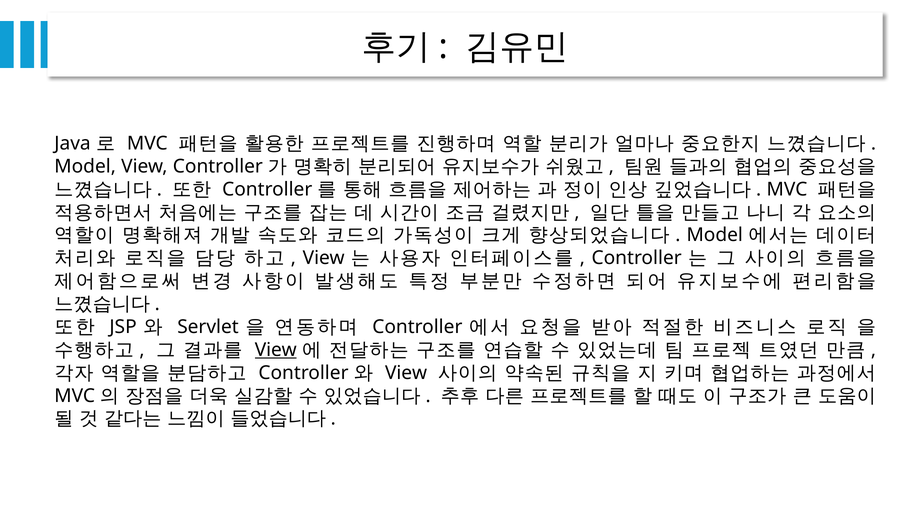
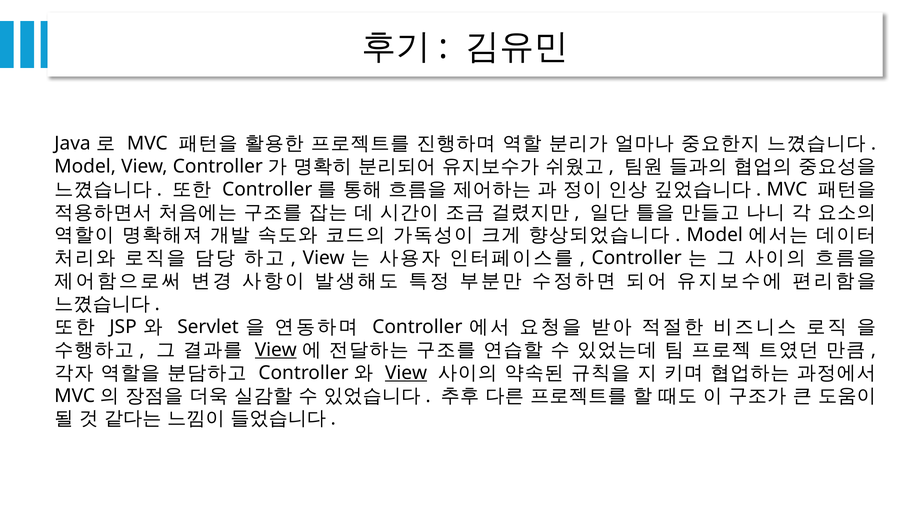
View at (406, 373) underline: none -> present
